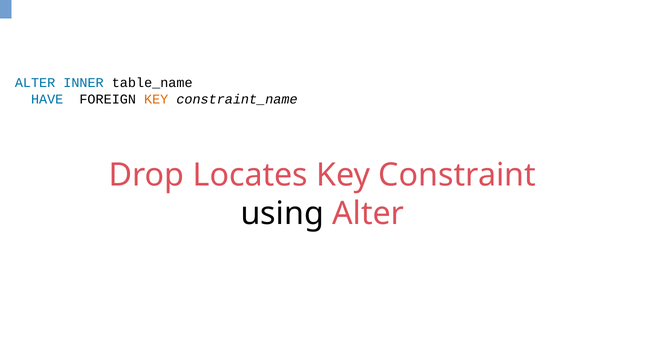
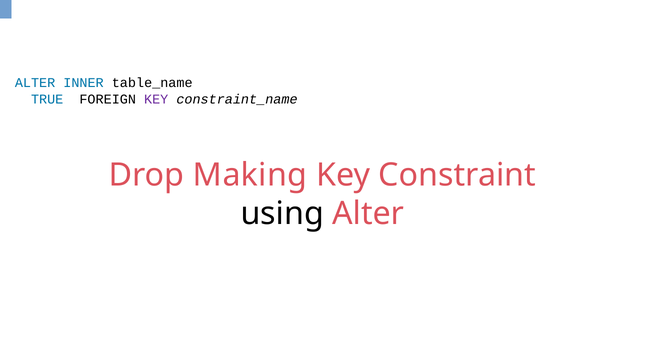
HAVE: HAVE -> TRUE
KEY at (156, 99) colour: orange -> purple
Locates: Locates -> Making
